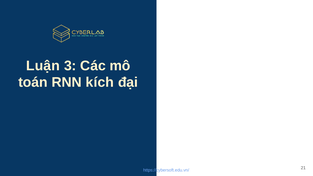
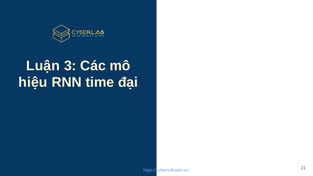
toán: toán -> hiệu
kích: kích -> time
